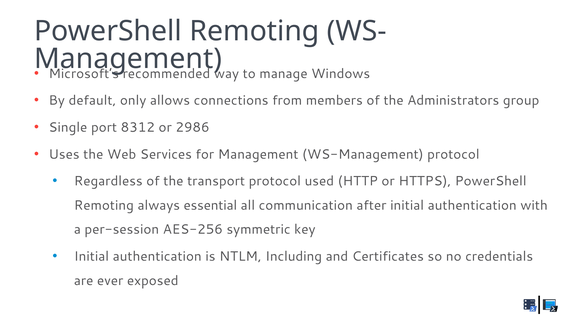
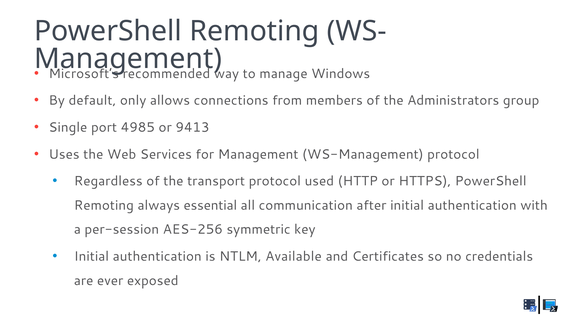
8312: 8312 -> 4985
2986: 2986 -> 9413
Including: Including -> Available
